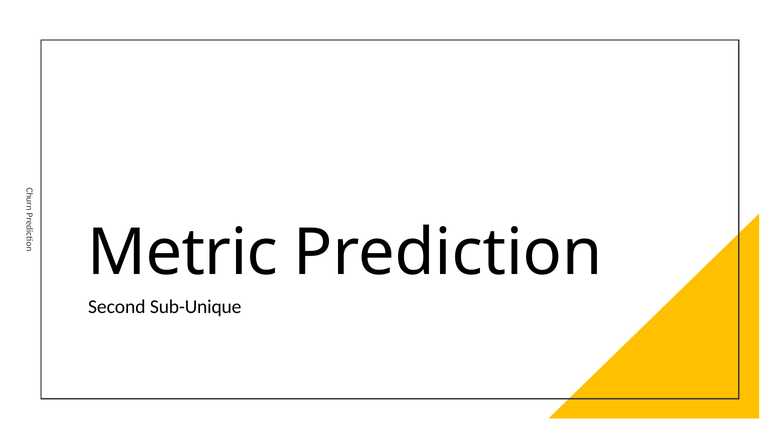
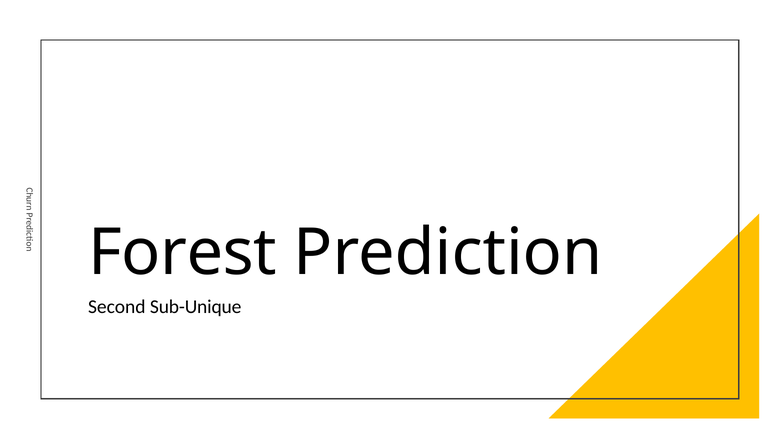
Metric: Metric -> Forest
